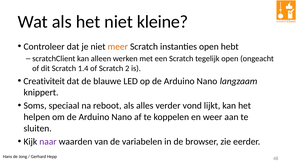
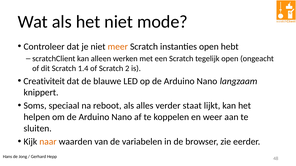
kleine: kleine -> mode
vond: vond -> staat
naar colour: purple -> orange
